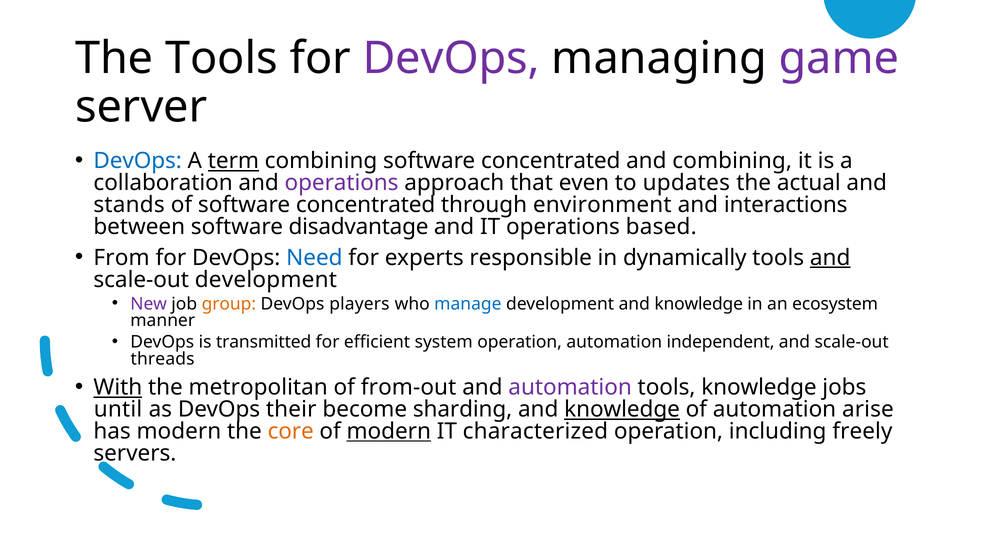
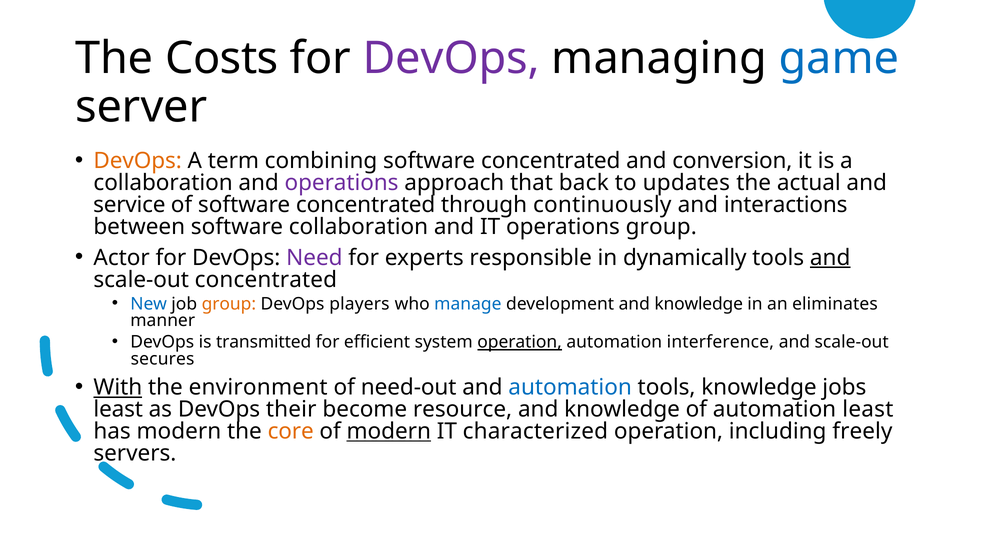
The Tools: Tools -> Costs
game colour: purple -> blue
DevOps at (138, 161) colour: blue -> orange
term underline: present -> none
and combining: combining -> conversion
even: even -> back
stands: stands -> service
environment: environment -> continuously
software disadvantage: disadvantage -> collaboration
operations based: based -> group
From: From -> Actor
Need colour: blue -> purple
scale-out development: development -> concentrated
New colour: purple -> blue
ecosystem: ecosystem -> eliminates
operation at (520, 343) underline: none -> present
independent: independent -> interference
threads: threads -> secures
metropolitan: metropolitan -> environment
from-out: from-out -> need-out
automation at (570, 388) colour: purple -> blue
until at (118, 410): until -> least
sharding: sharding -> resource
knowledge at (622, 410) underline: present -> none
automation arise: arise -> least
